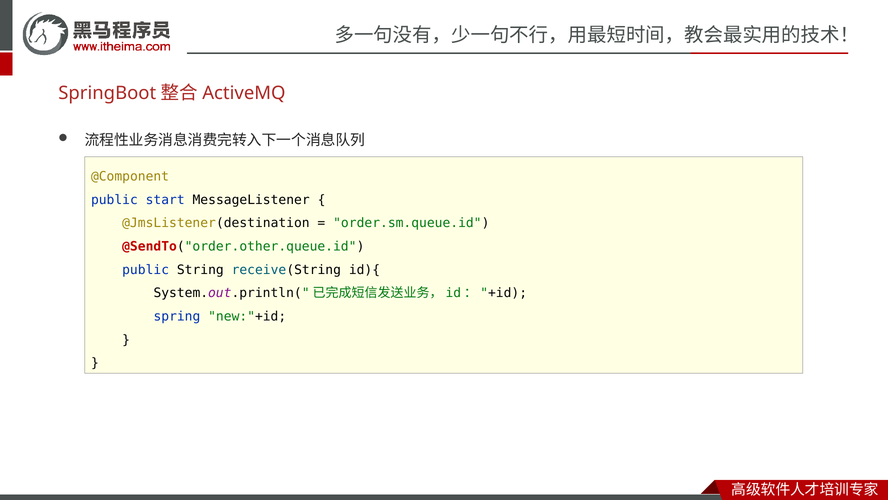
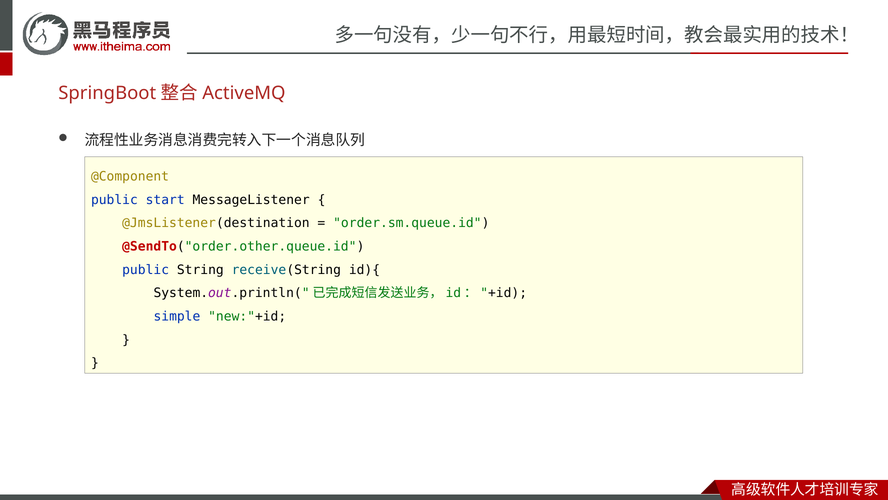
spring: spring -> simple
